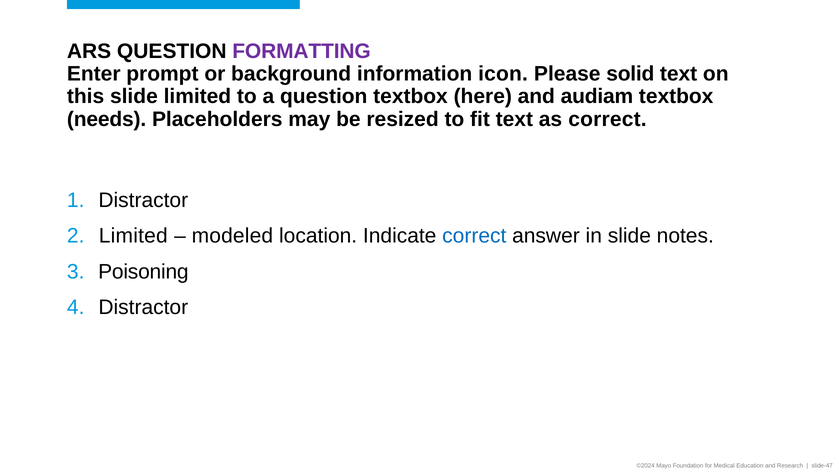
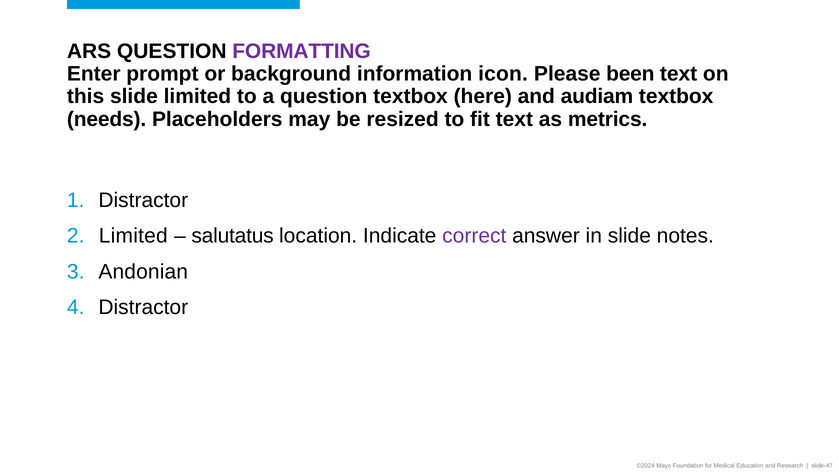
solid: solid -> been
as correct: correct -> metrics
modeled: modeled -> salutatus
correct at (474, 236) colour: blue -> purple
Poisoning: Poisoning -> Andonian
